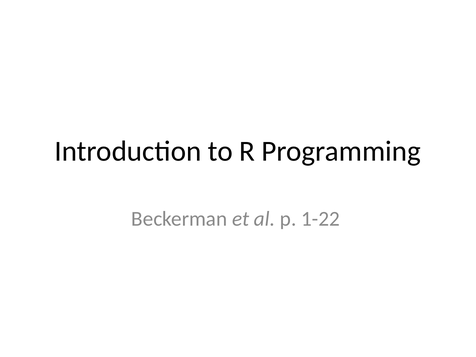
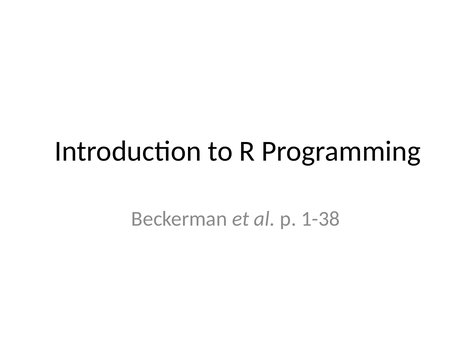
1-22: 1-22 -> 1-38
